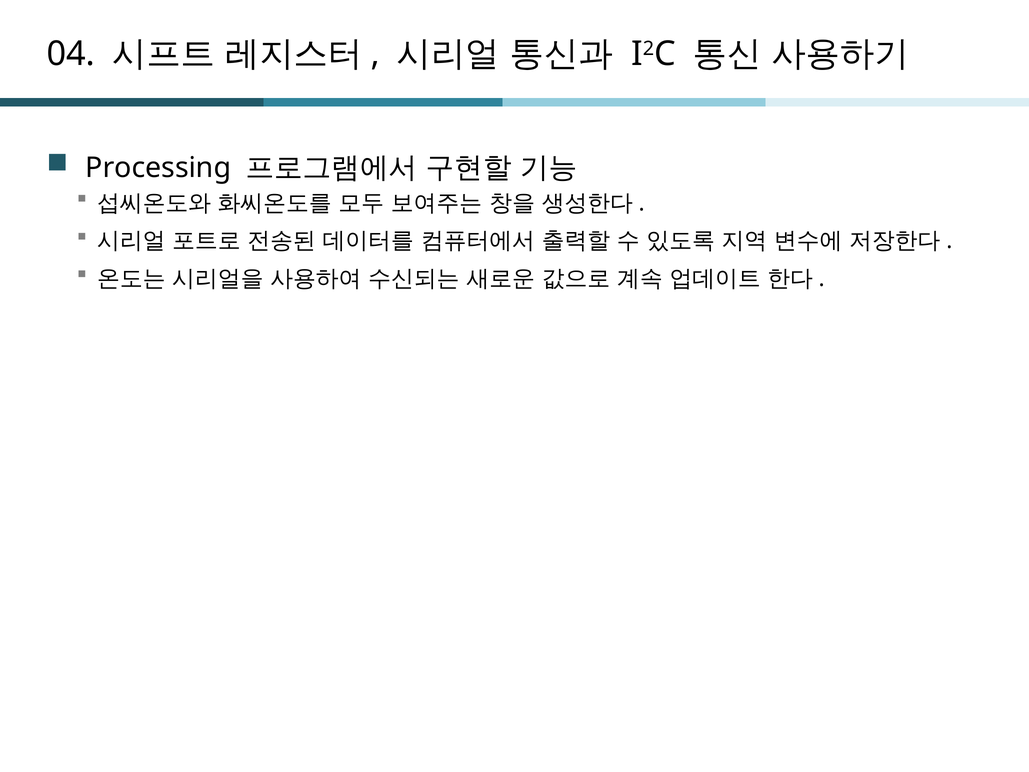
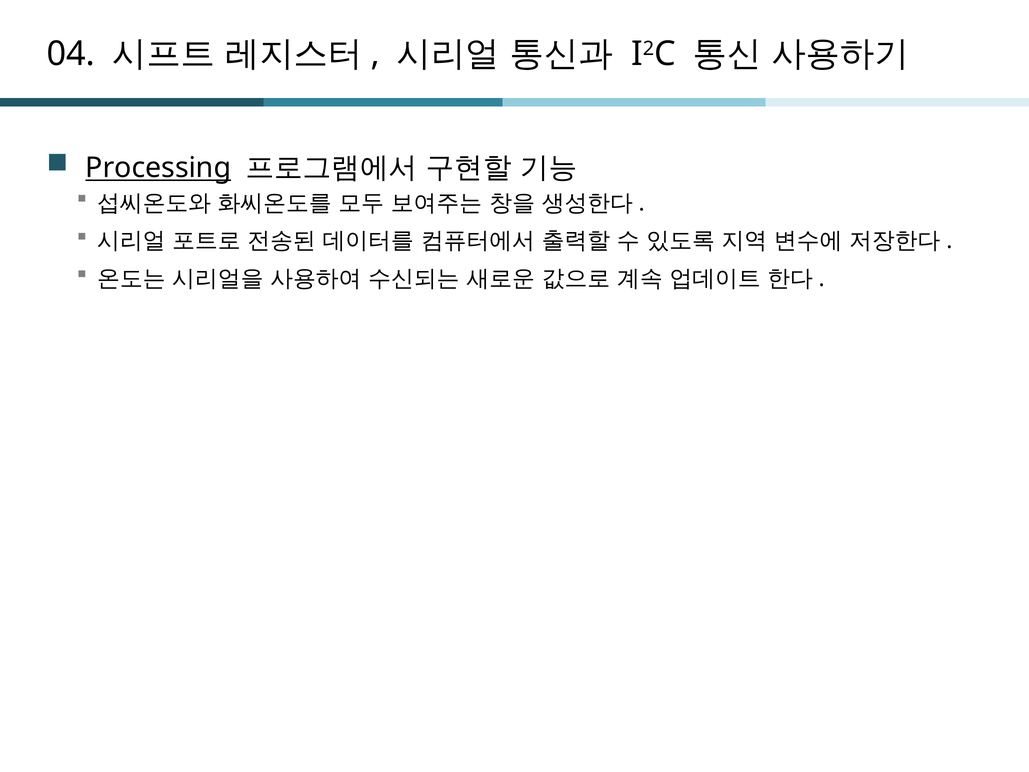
Processing underline: none -> present
